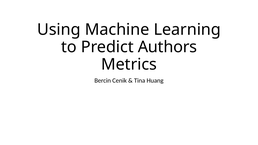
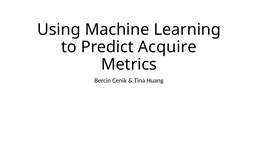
Authors: Authors -> Acquire
